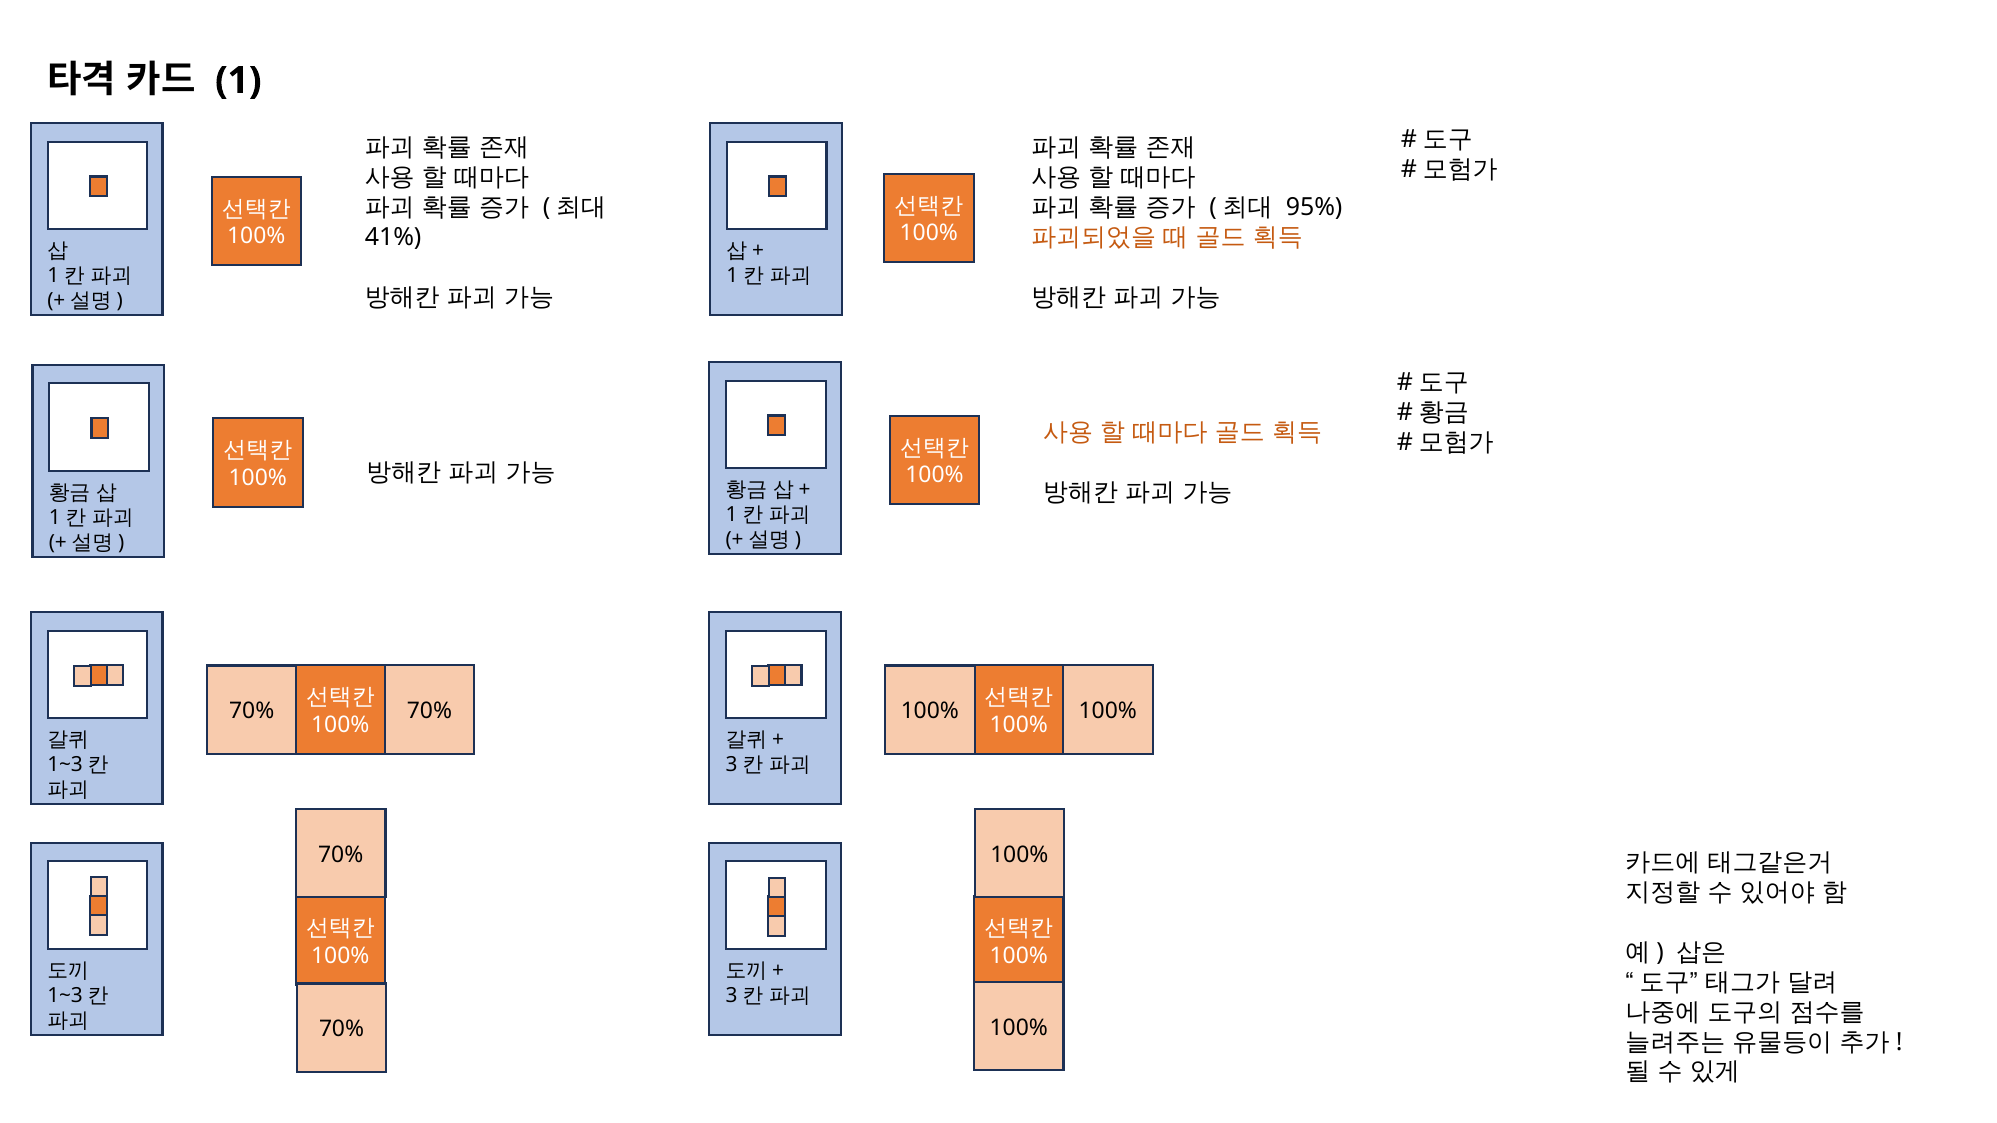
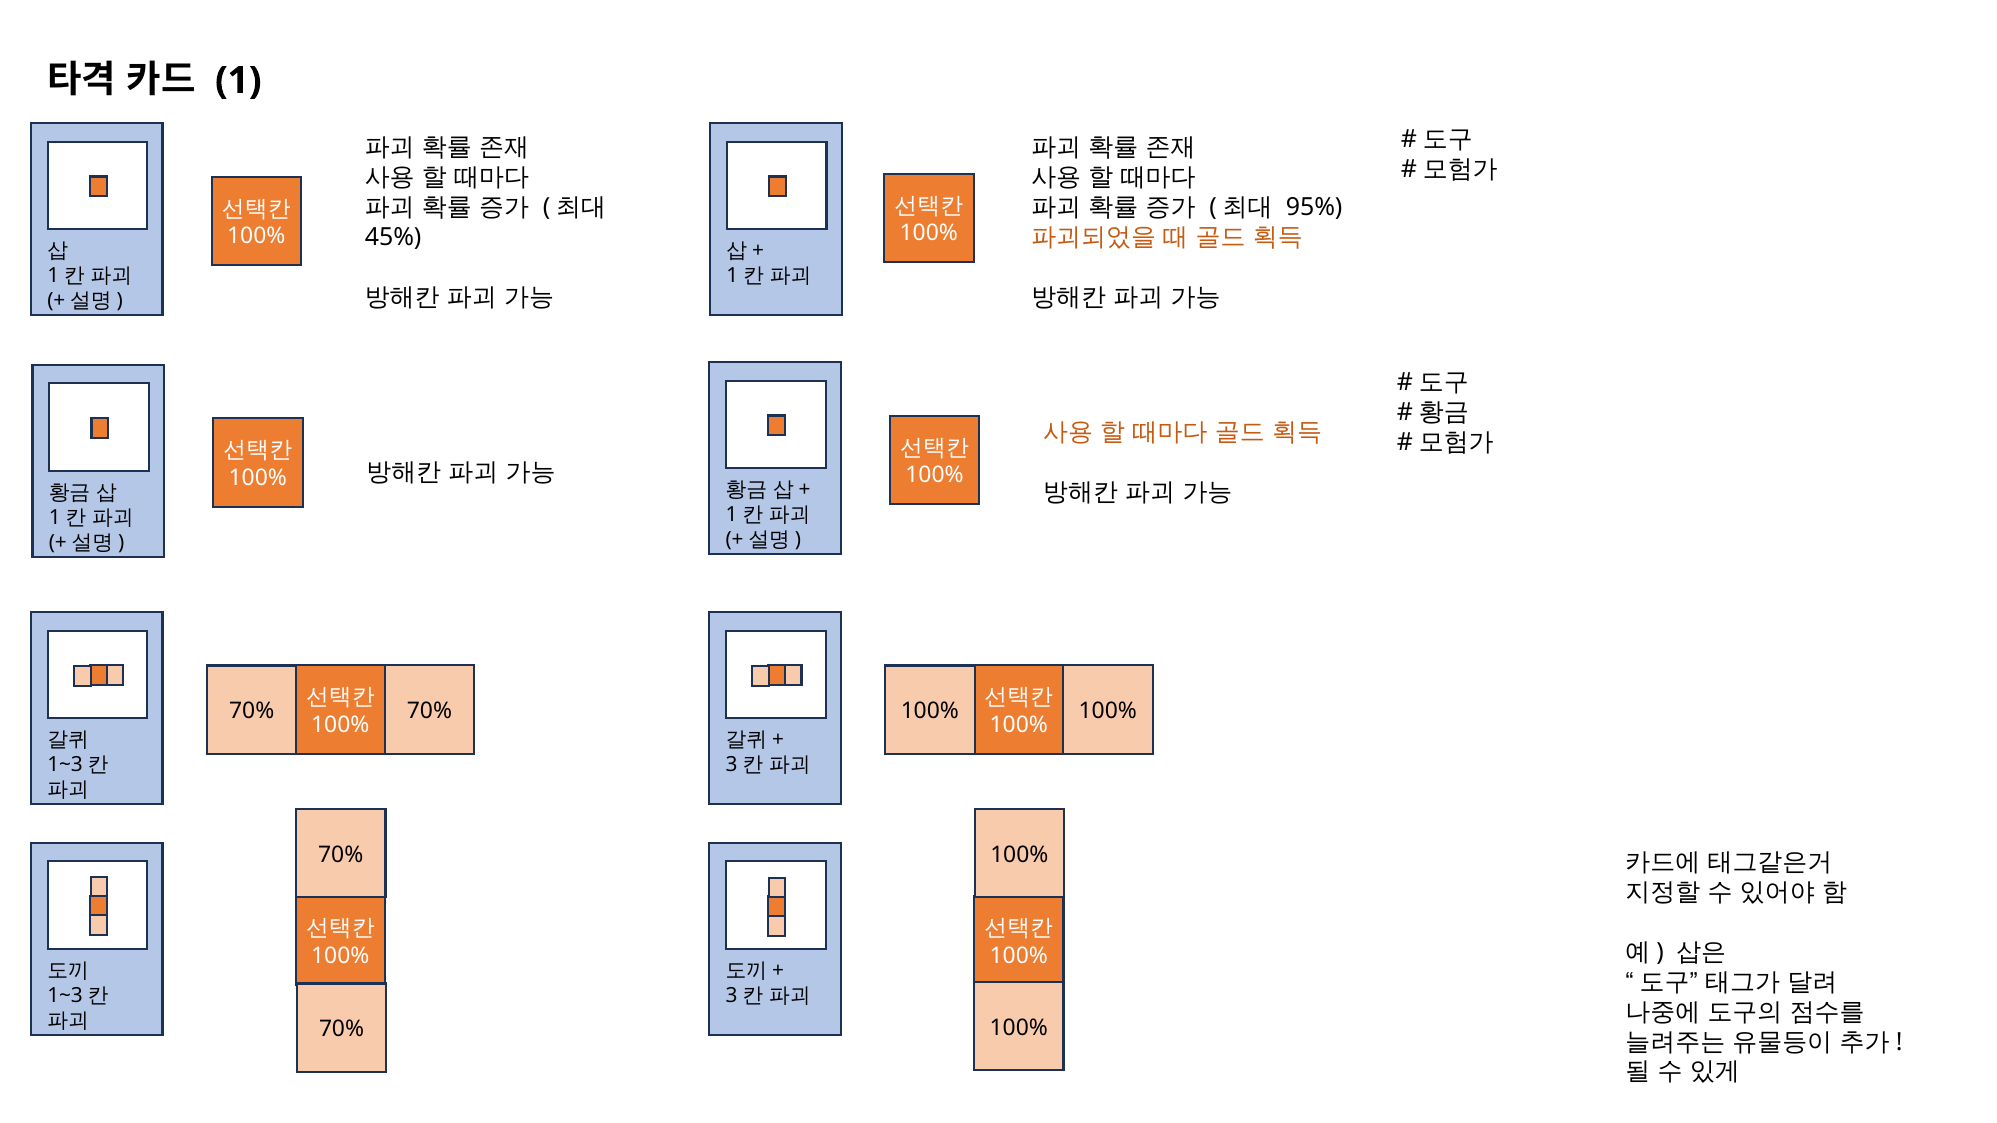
41%: 41% -> 45%
